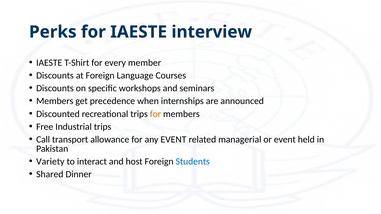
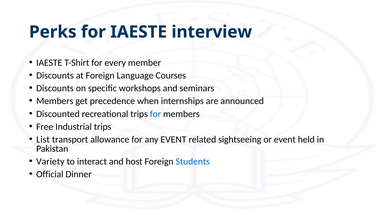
for at (155, 114) colour: orange -> blue
Call: Call -> List
managerial: managerial -> sightseeing
Shared: Shared -> Official
